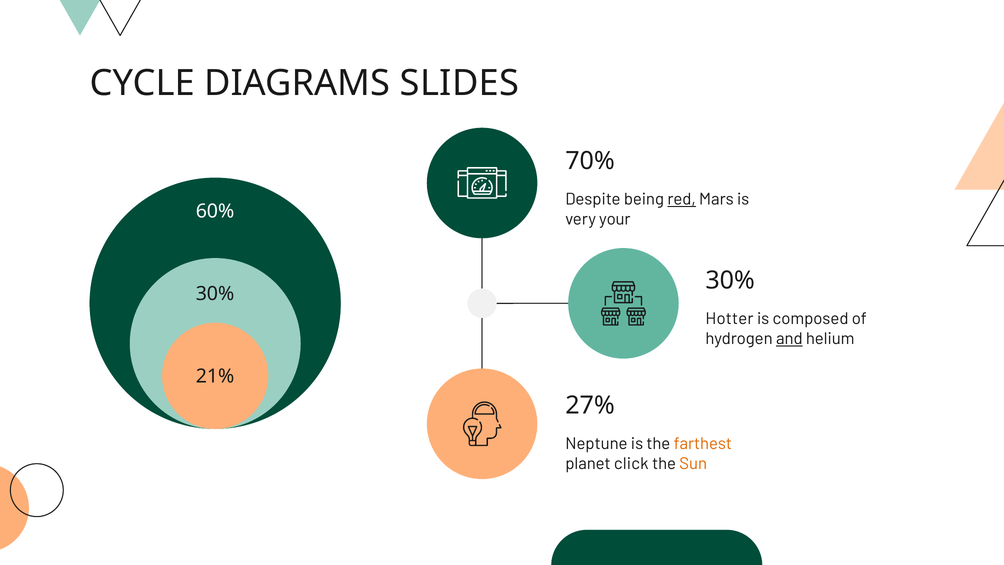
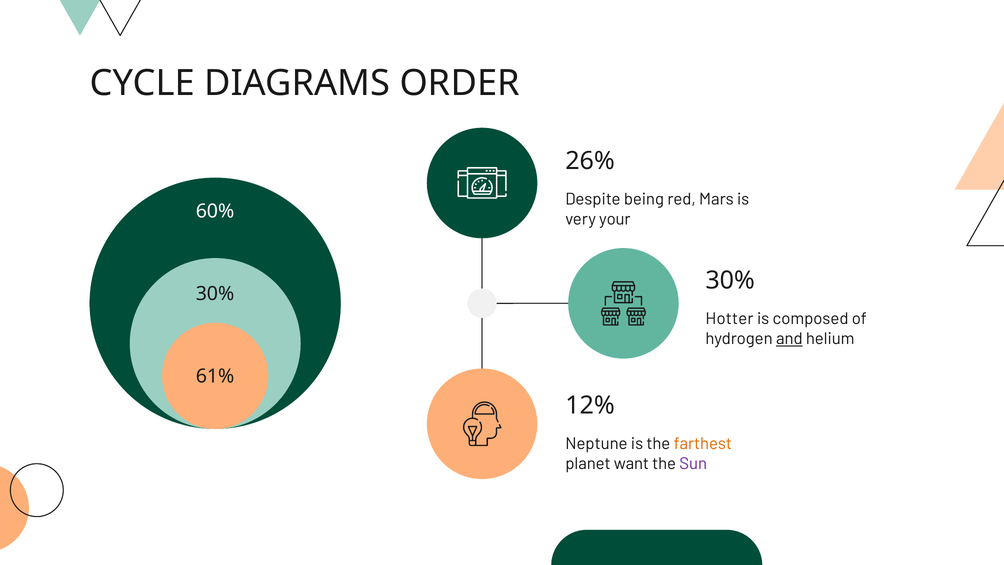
SLIDES: SLIDES -> ORDER
70%: 70% -> 26%
red underline: present -> none
21%: 21% -> 61%
27%: 27% -> 12%
click: click -> want
Sun colour: orange -> purple
